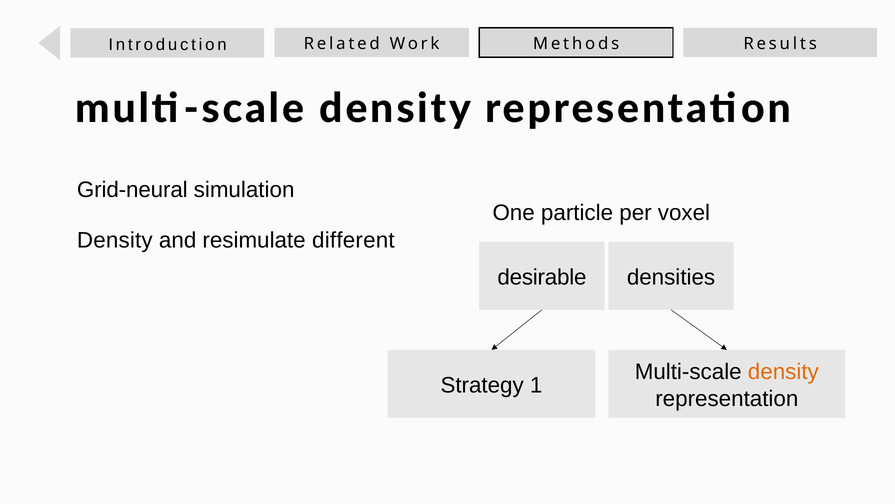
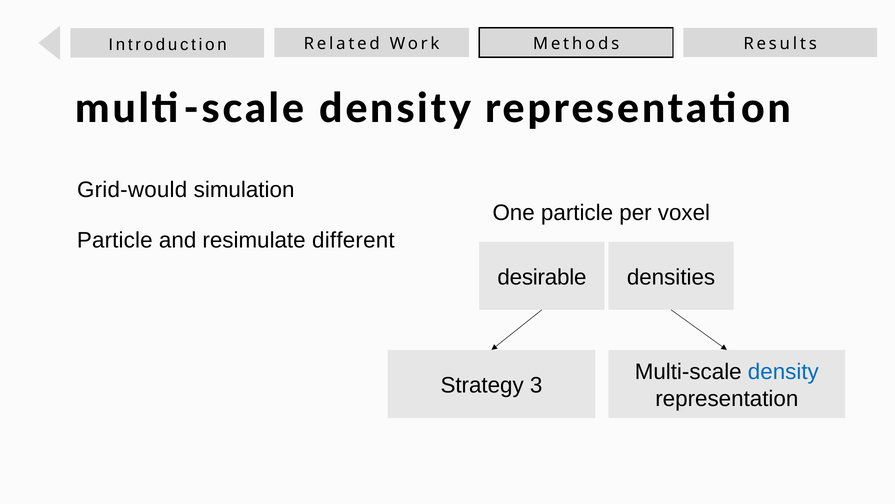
Grid-neural: Grid-neural -> Grid-would
Density at (115, 240): Density -> Particle
density at (783, 372) colour: orange -> blue
1: 1 -> 3
